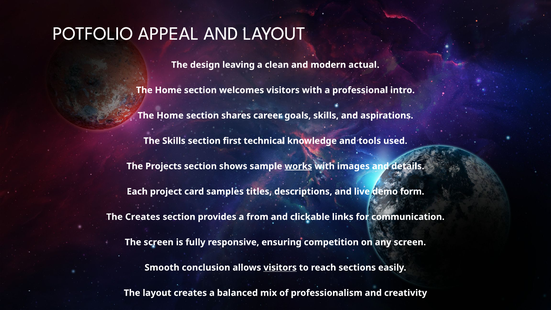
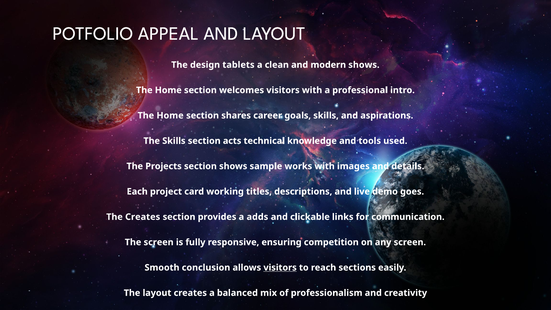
leaving: leaving -> tablets
modern actual: actual -> shows
first: first -> acts
works underline: present -> none
samples: samples -> working
form: form -> goes
from: from -> adds
